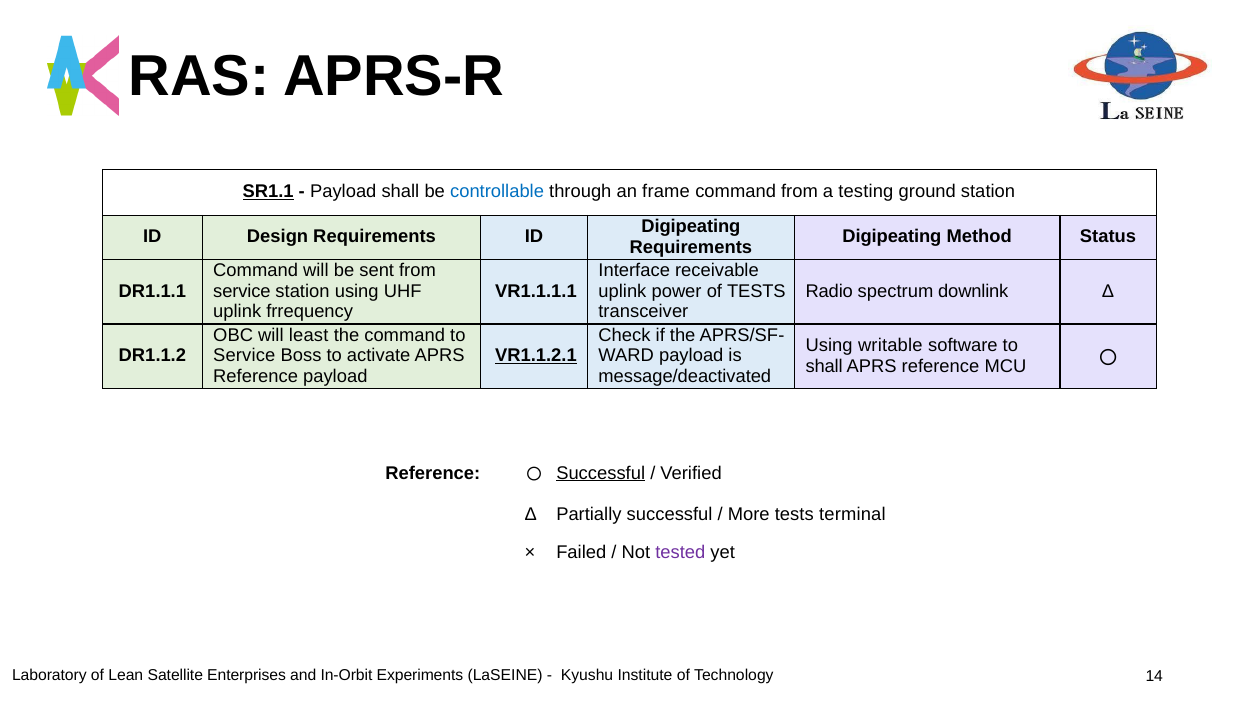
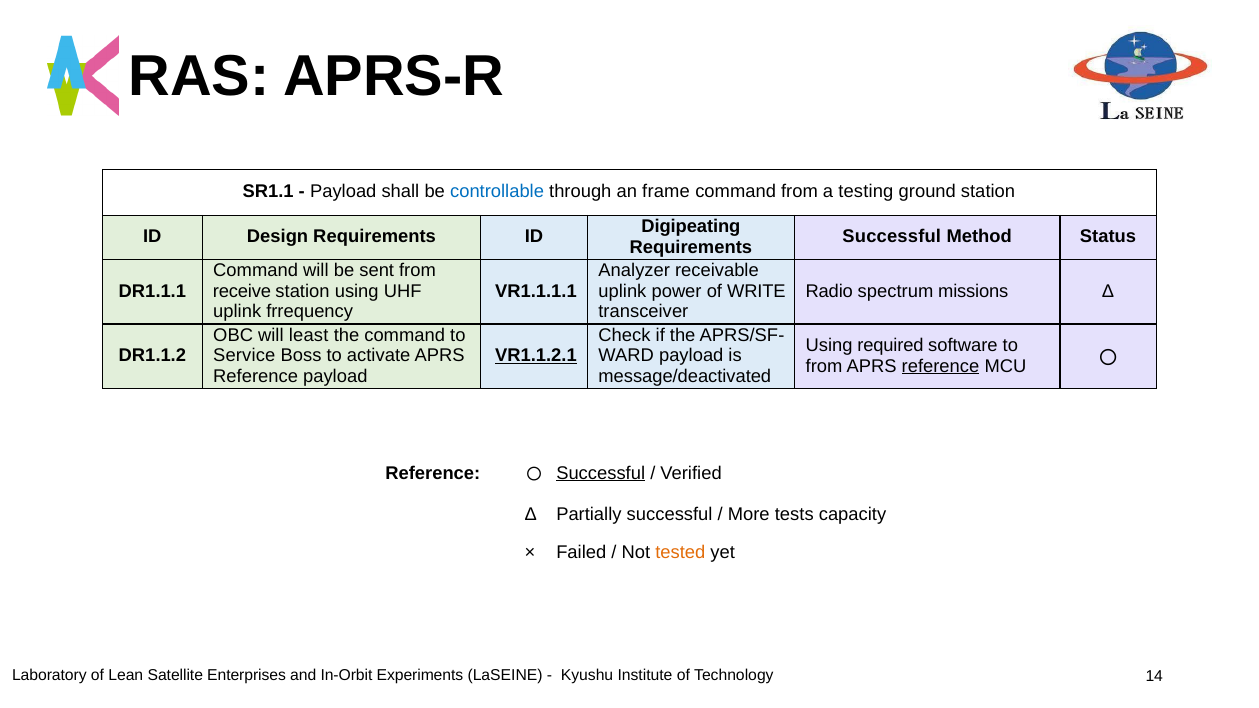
SR1.1 underline: present -> none
Digipeating at (892, 237): Digipeating -> Successful
Interface: Interface -> Analyzer
service at (242, 291): service -> receive
of TESTS: TESTS -> WRITE
downlink: downlink -> missions
writable: writable -> required
shall at (824, 366): shall -> from
reference at (941, 366) underline: none -> present
terminal: terminal -> capacity
tested colour: purple -> orange
